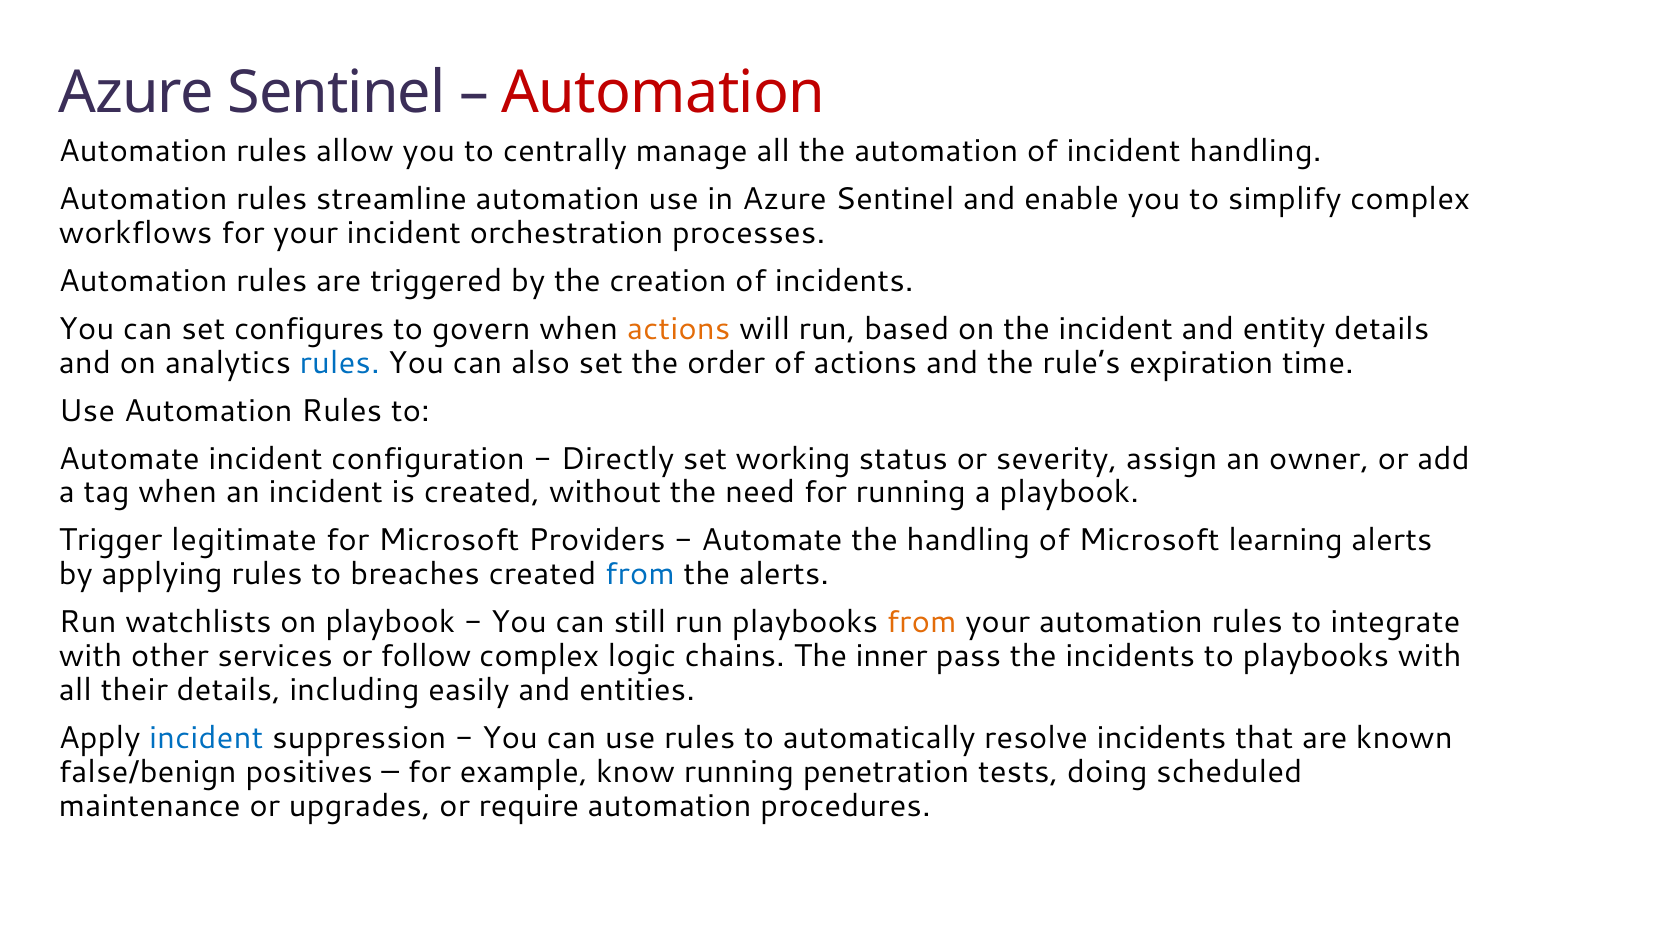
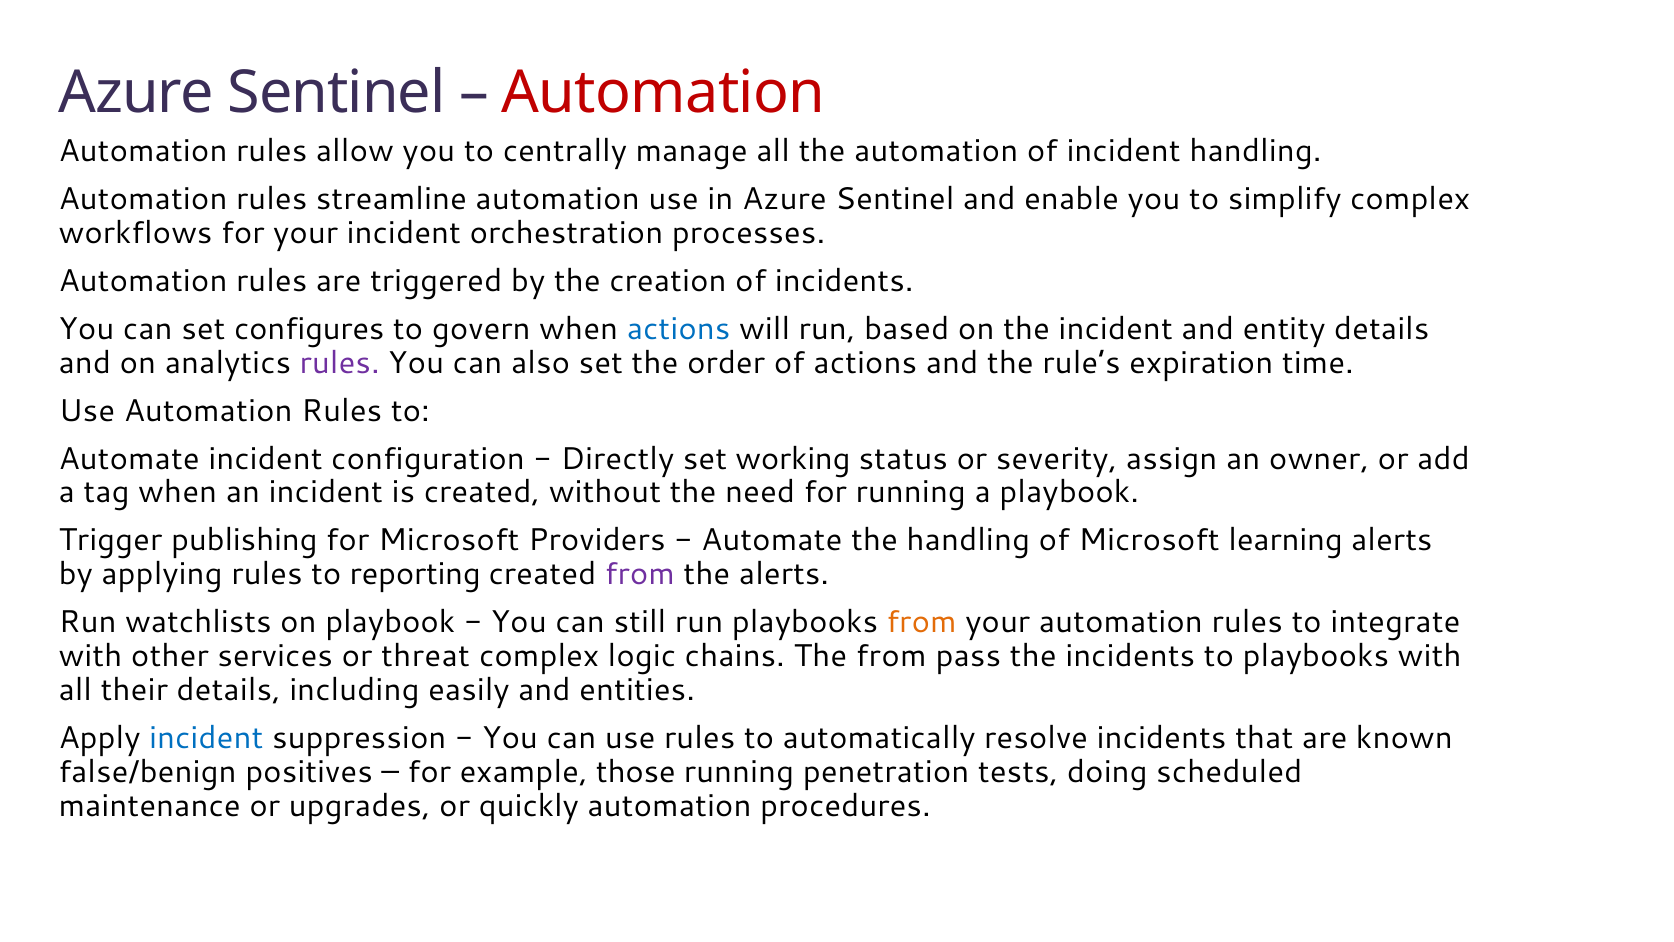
actions at (679, 329) colour: orange -> blue
rules at (340, 363) colour: blue -> purple
legitimate: legitimate -> publishing
breaches: breaches -> reporting
from at (640, 574) colour: blue -> purple
follow: follow -> threat
The inner: inner -> from
know: know -> those
require: require -> quickly
